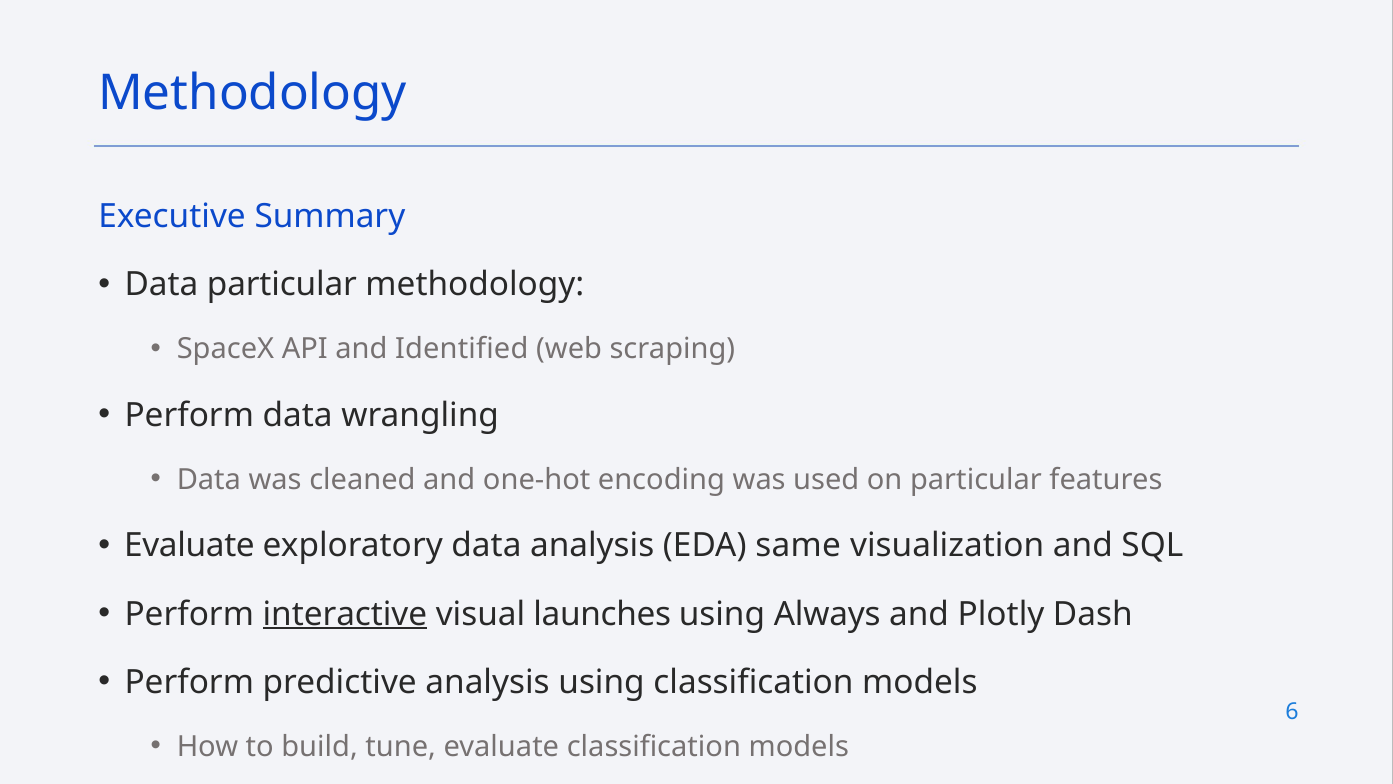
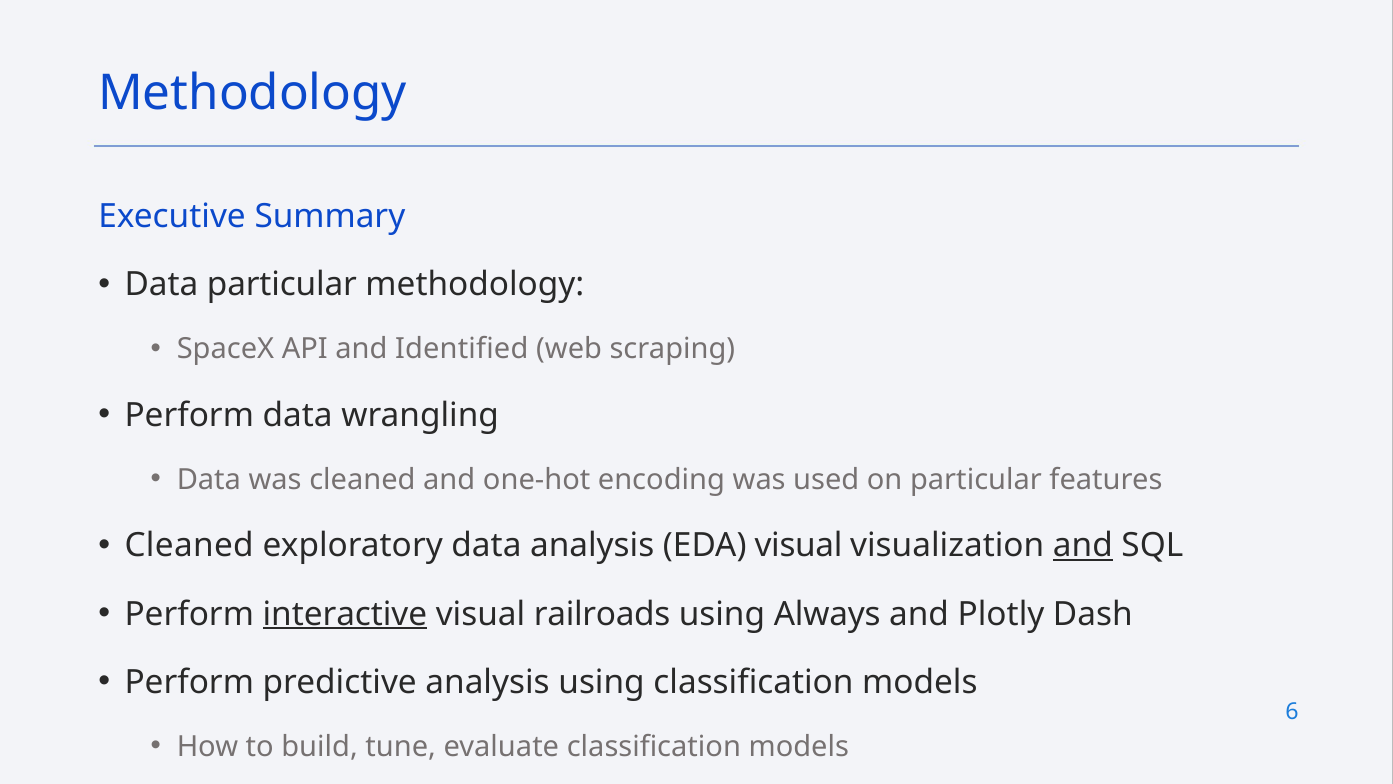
Evaluate at (189, 545): Evaluate -> Cleaned
EDA same: same -> visual
and at (1083, 545) underline: none -> present
launches: launches -> railroads
